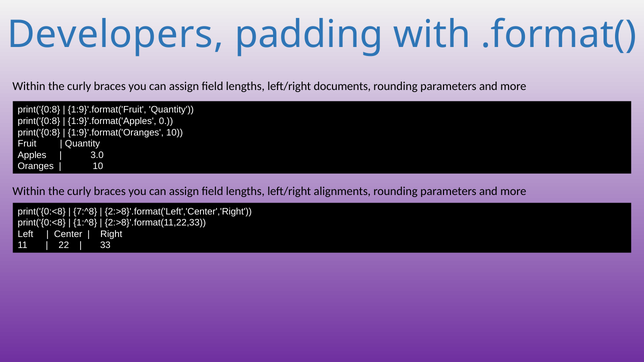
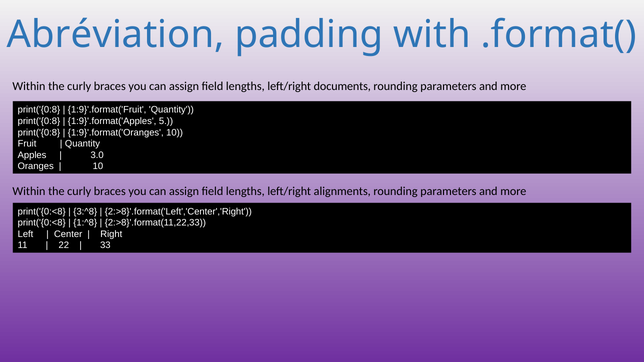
Developers: Developers -> Abréviation
0: 0 -> 5
7:^8: 7:^8 -> 3:^8
